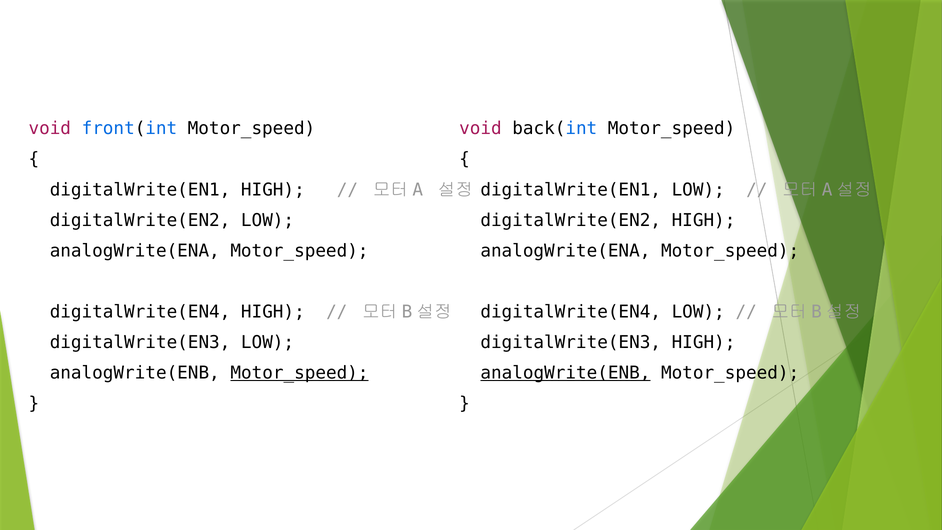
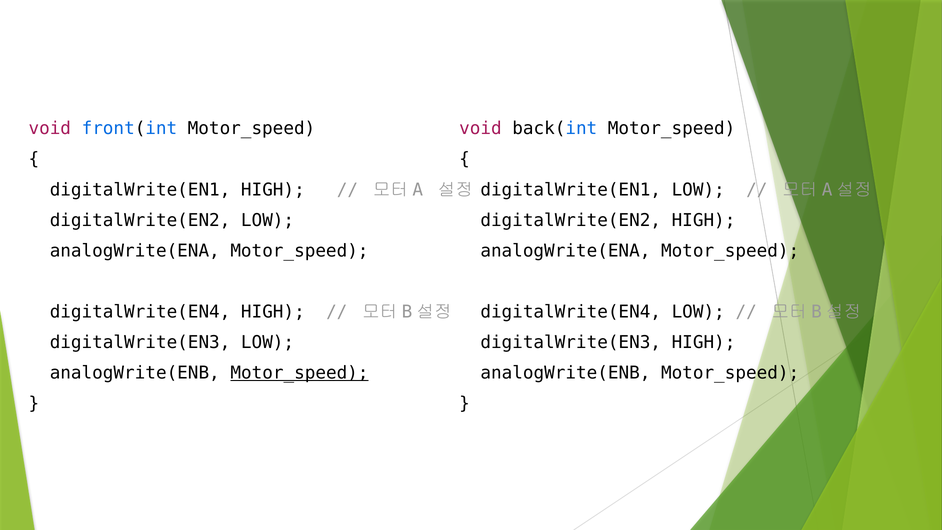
analogWrite(ENB at (565, 373) underline: present -> none
